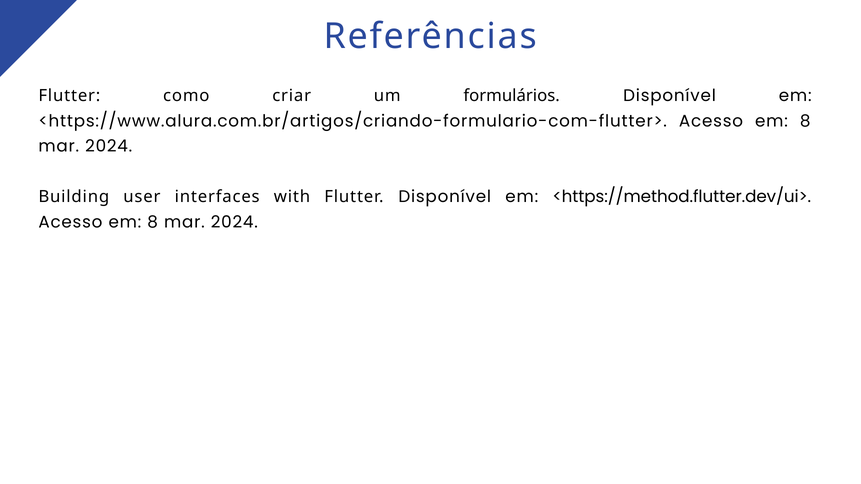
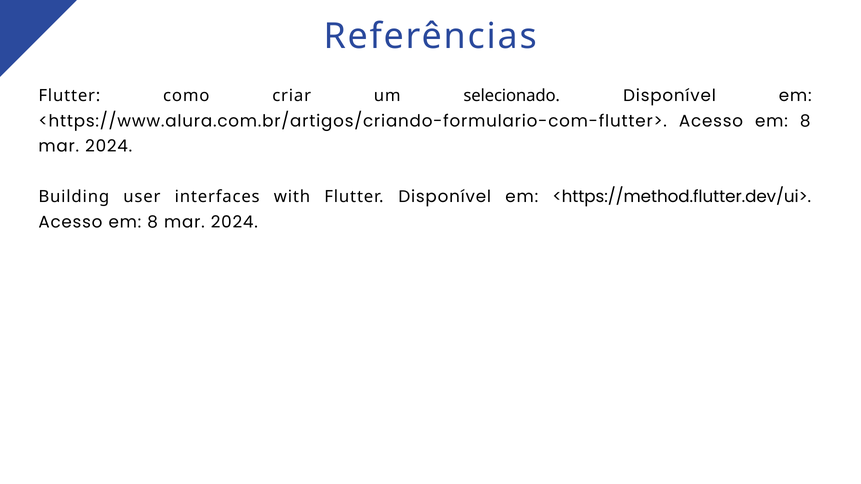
formulários: formulários -> selecionado
